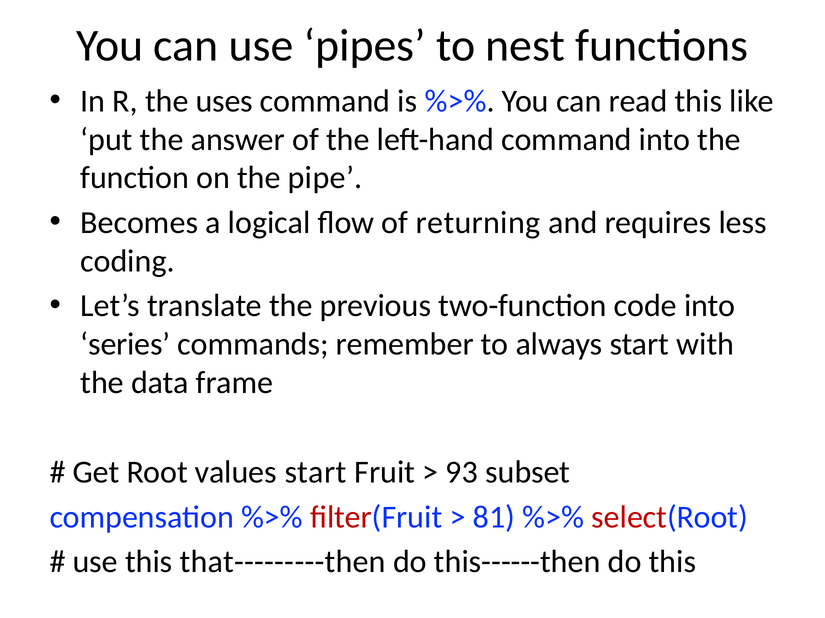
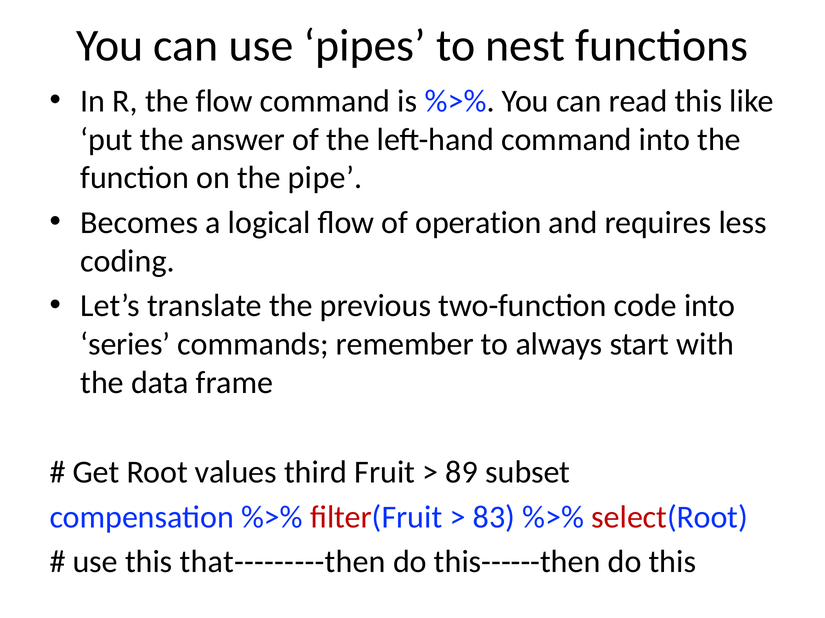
the uses: uses -> flow
returning: returning -> operation
values start: start -> third
93: 93 -> 89
81: 81 -> 83
